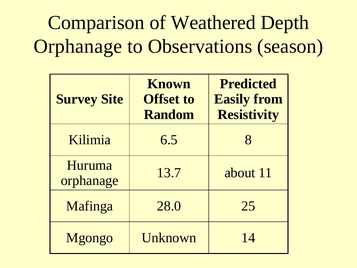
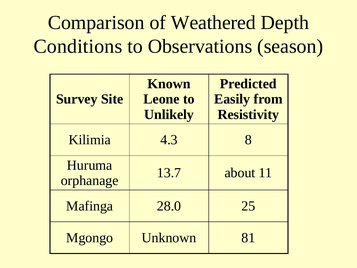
Orphanage at (78, 46): Orphanage -> Conditions
Offset: Offset -> Leone
Random: Random -> Unlikely
6.5: 6.5 -> 4.3
14: 14 -> 81
